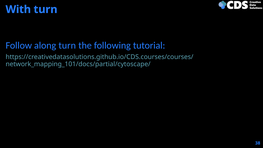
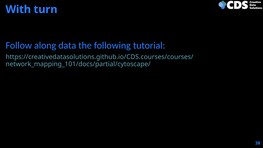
along turn: turn -> data
